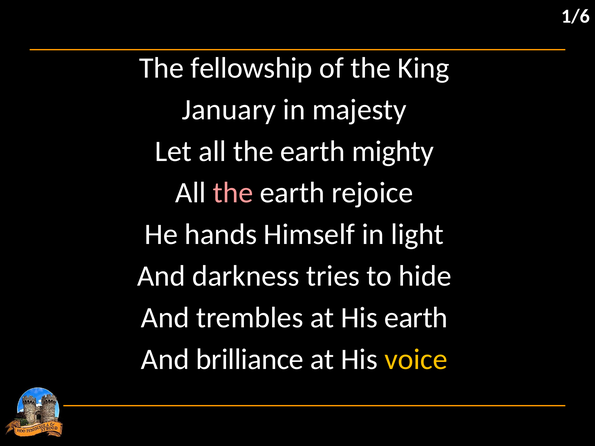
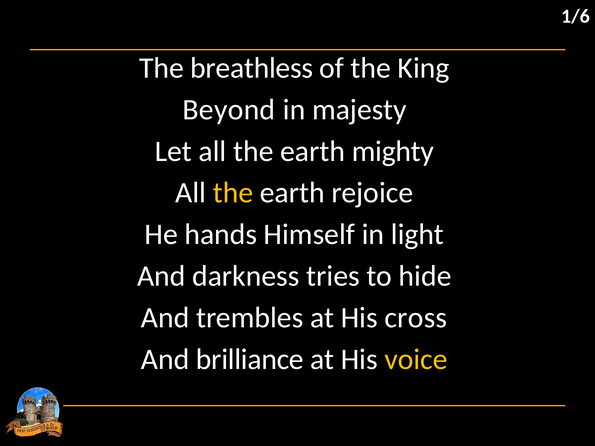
fellowship: fellowship -> breathless
January: January -> Beyond
the at (233, 193) colour: pink -> yellow
His earth: earth -> cross
